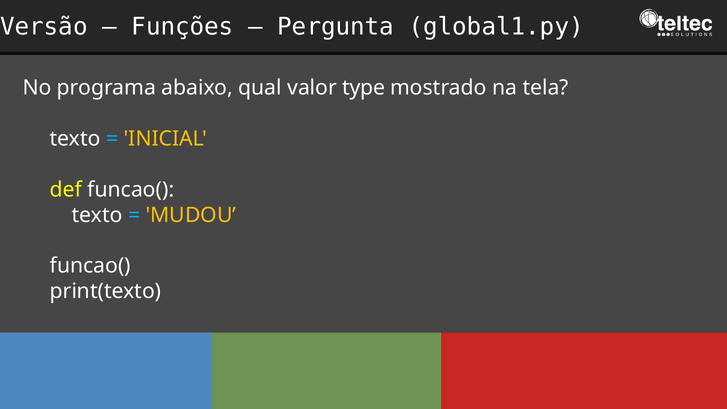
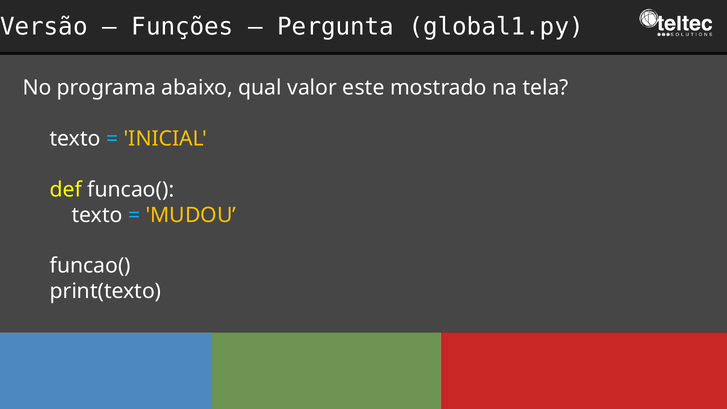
type: type -> este
